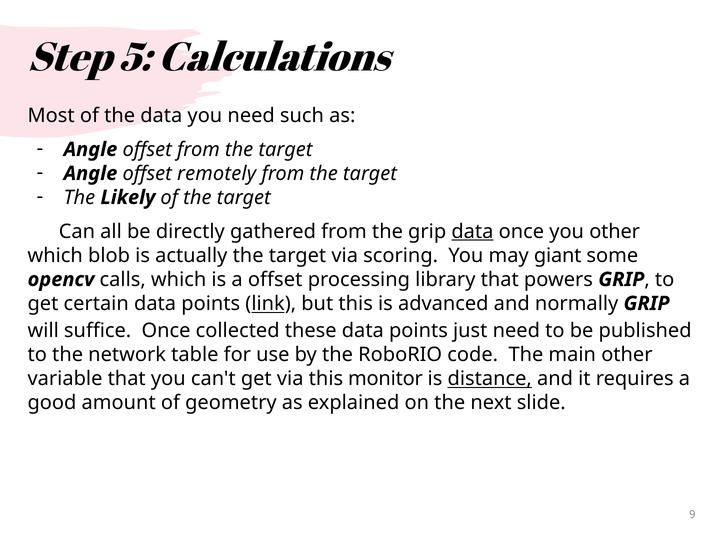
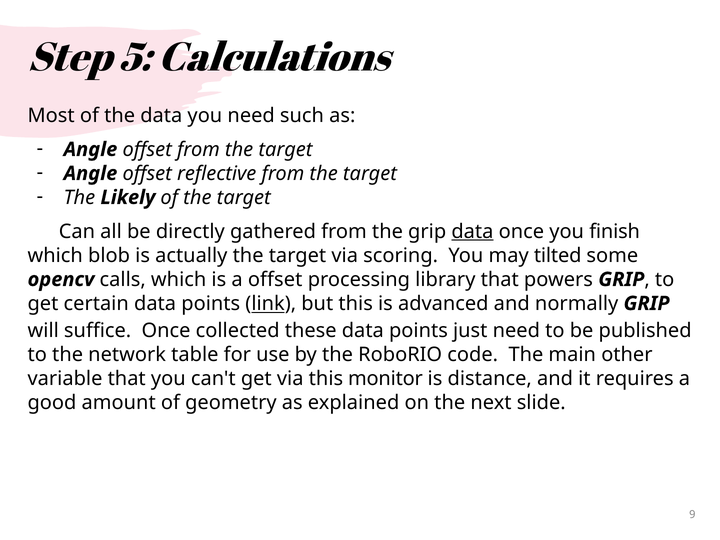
remotely: remotely -> reflective
you other: other -> finish
giant: giant -> tilted
distance underline: present -> none
